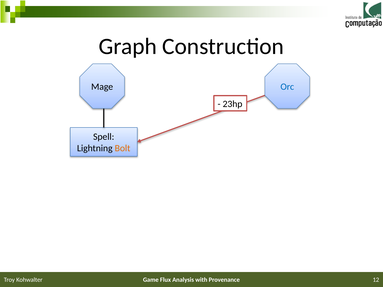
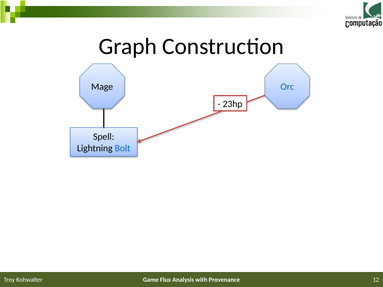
Bolt colour: orange -> blue
